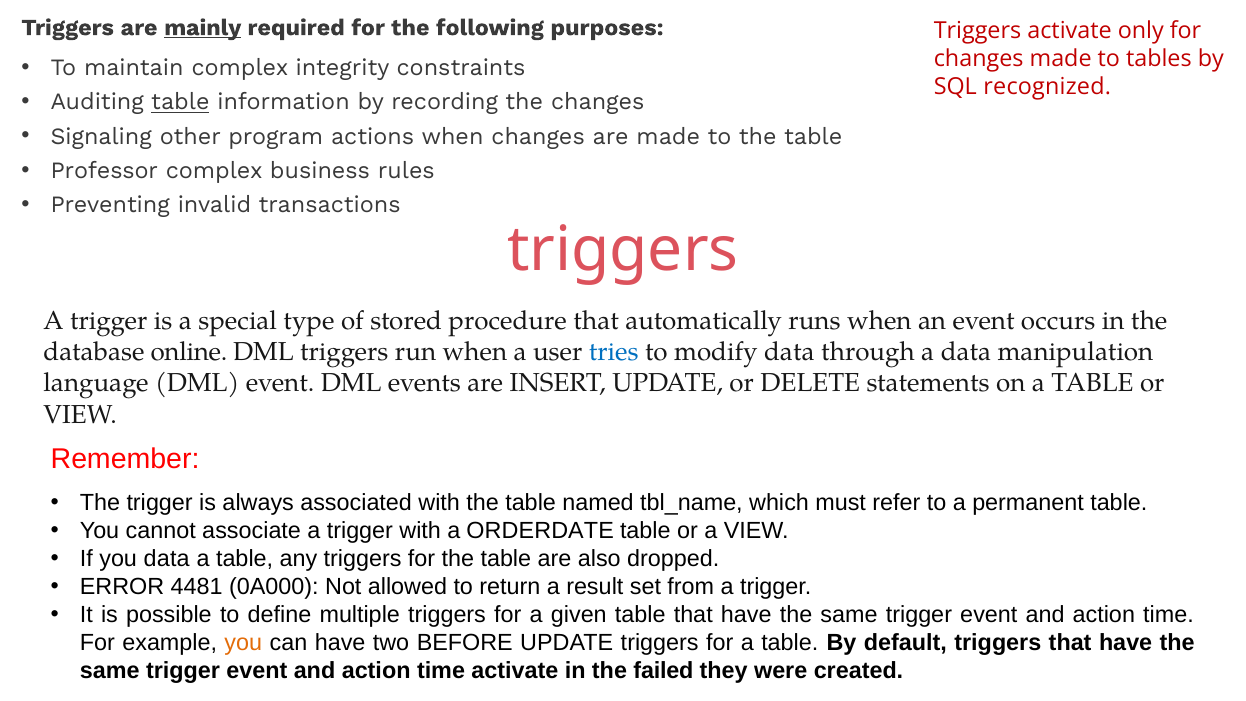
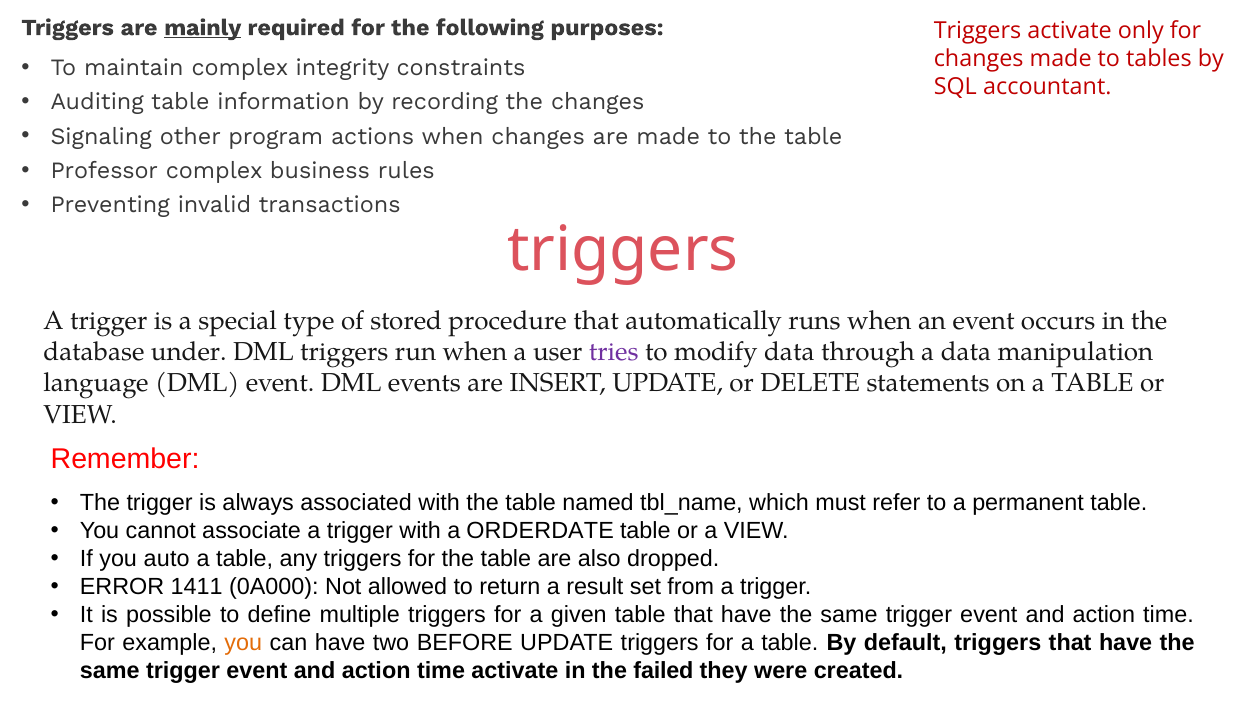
recognized: recognized -> accountant
table at (180, 102) underline: present -> none
online: online -> under
tries colour: blue -> purple
you data: data -> auto
4481: 4481 -> 1411
